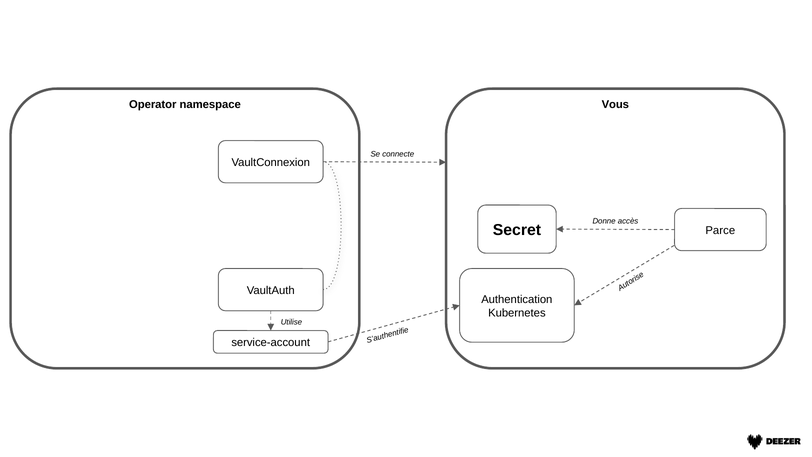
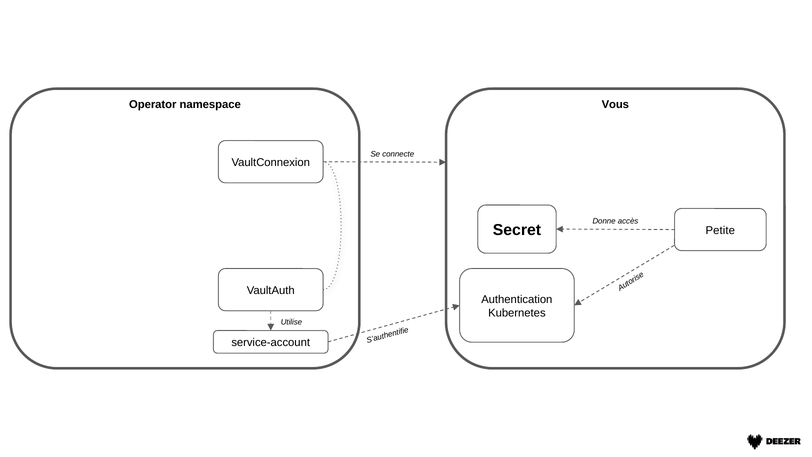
Parce: Parce -> Petite
